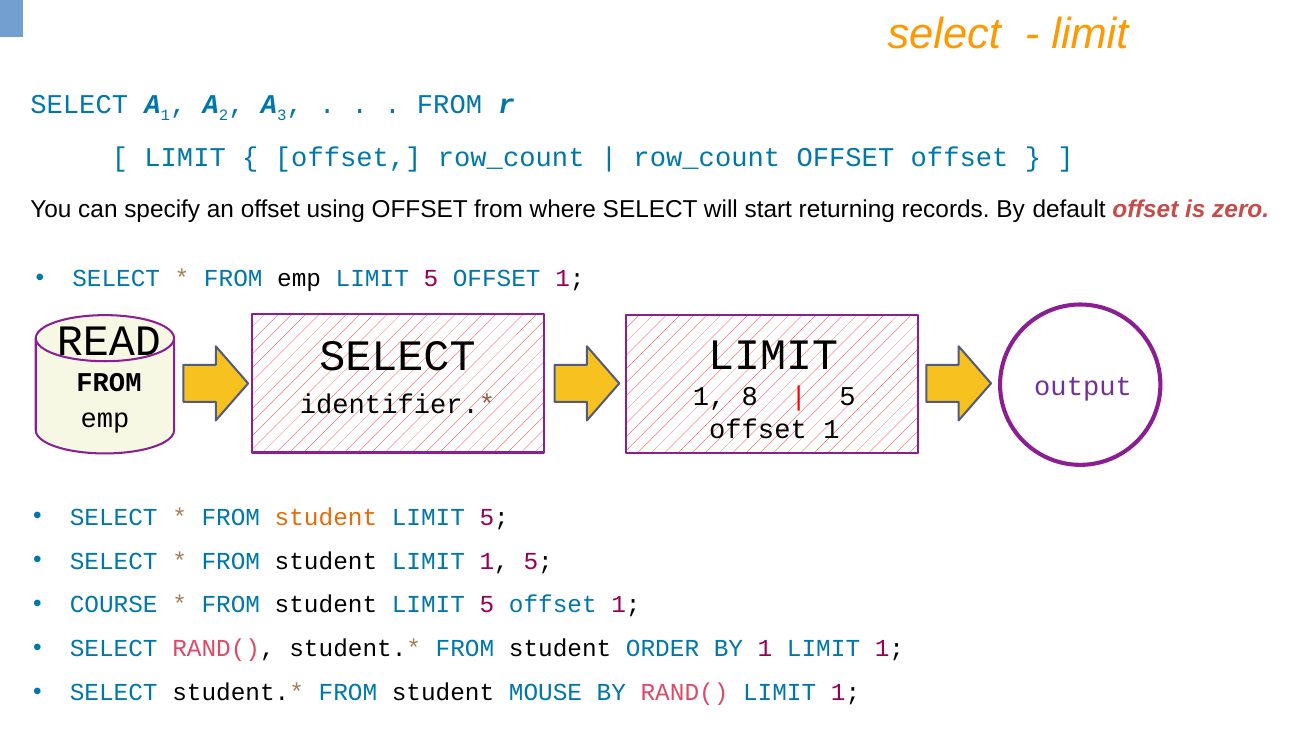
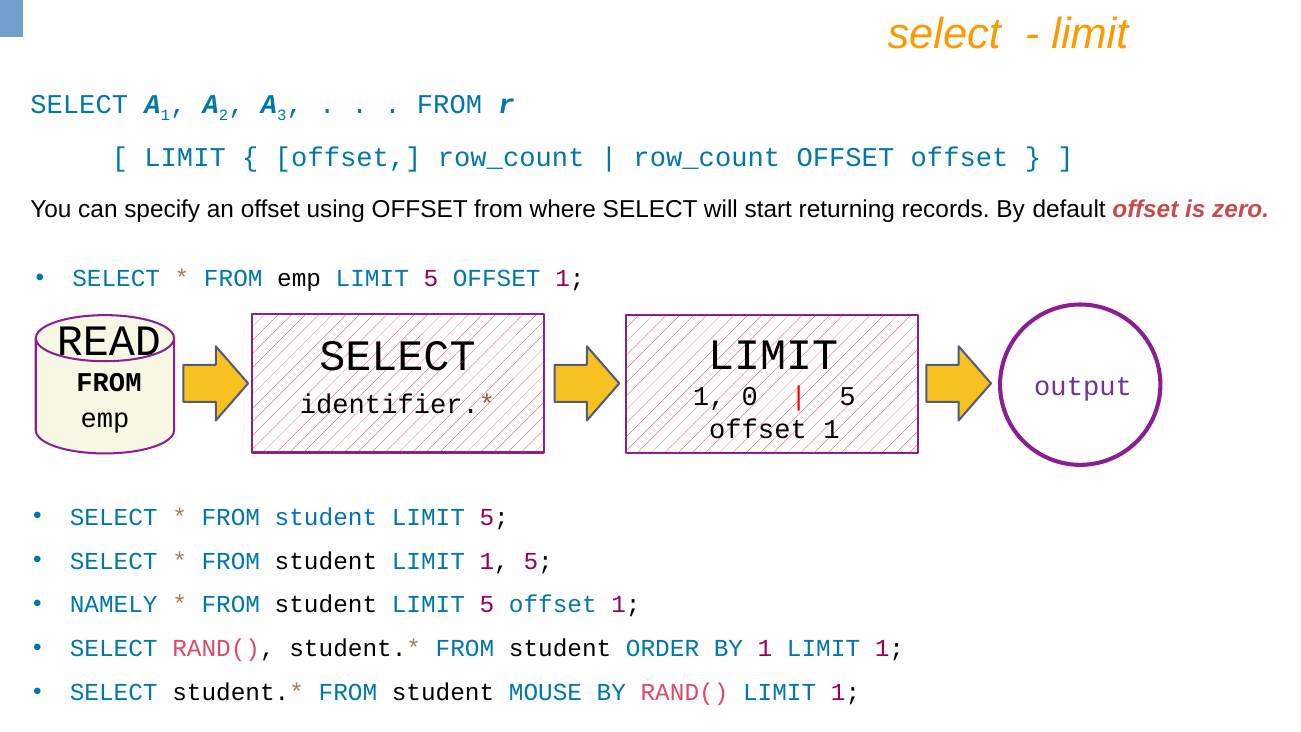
8: 8 -> 0
student at (326, 517) colour: orange -> blue
COURSE: COURSE -> NAMELY
